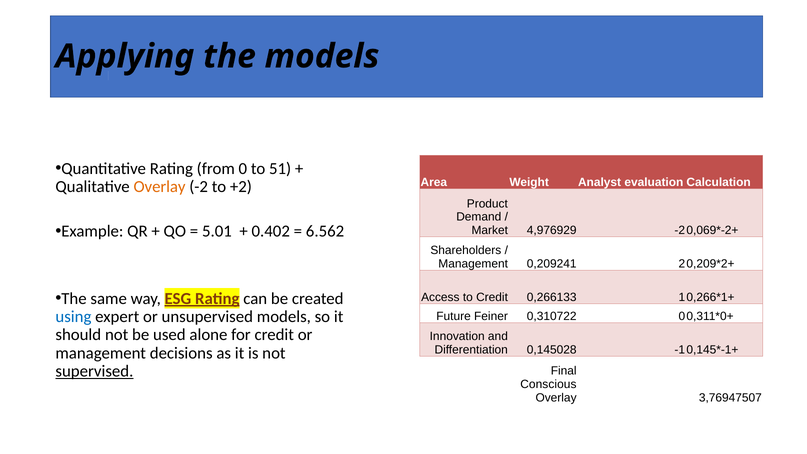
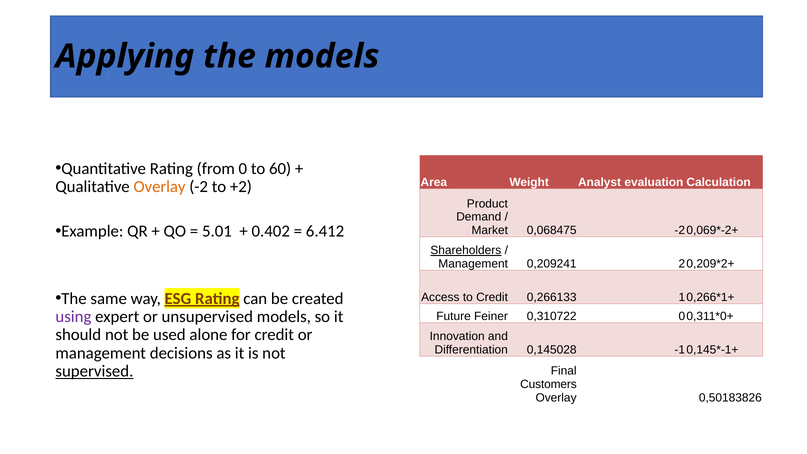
51: 51 -> 60
6.562: 6.562 -> 6.412
4,976929: 4,976929 -> 0,068475
Shareholders underline: none -> present
using colour: blue -> purple
Conscious: Conscious -> Customers
3,76947507: 3,76947507 -> 0,50183826
